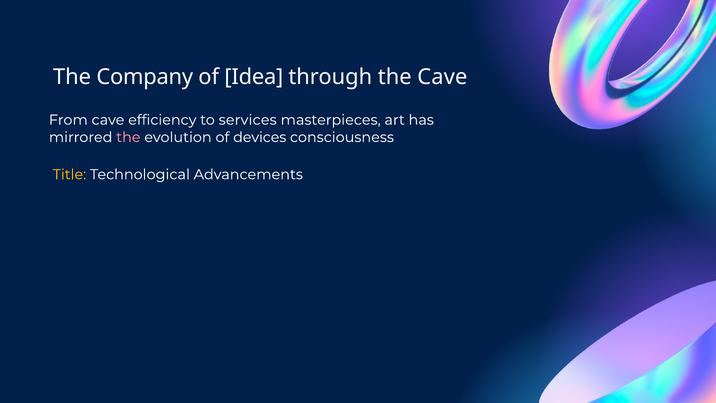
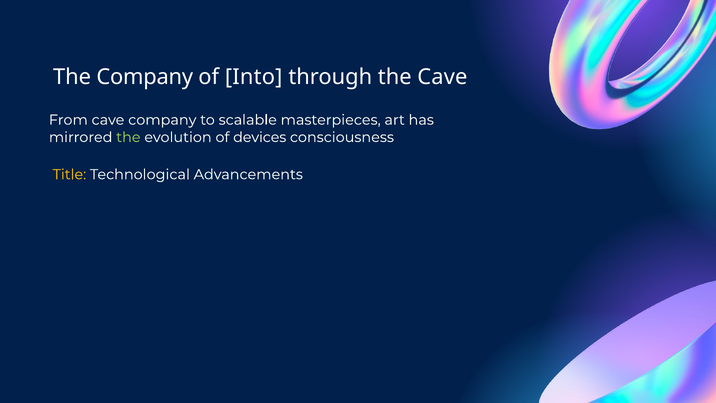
Idea: Idea -> Into
cave efficiency: efficiency -> company
services: services -> scalable
the at (128, 137) colour: pink -> light green
